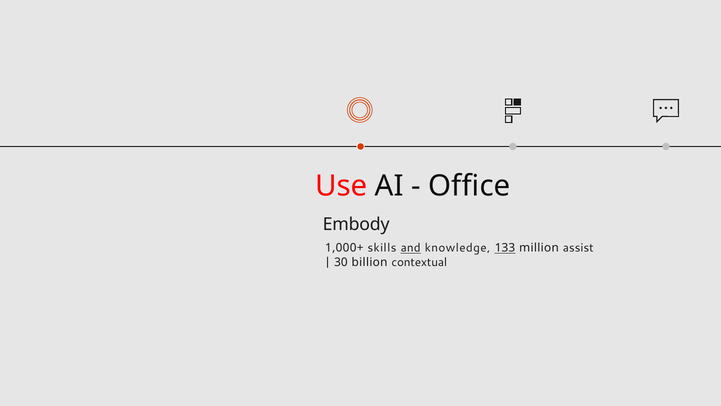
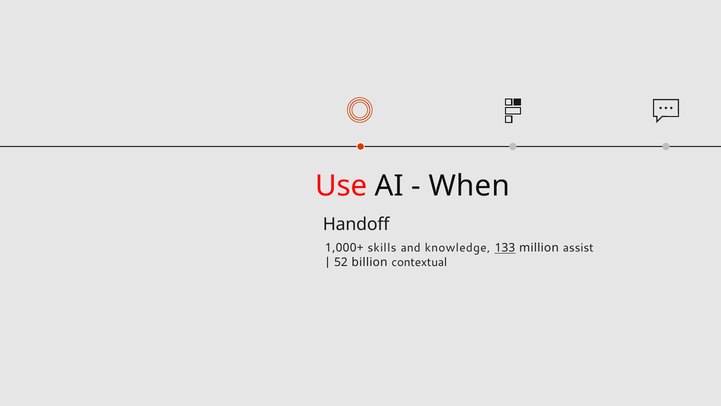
Office: Office -> When
Embody: Embody -> Handoff
and underline: present -> none
30: 30 -> 52
